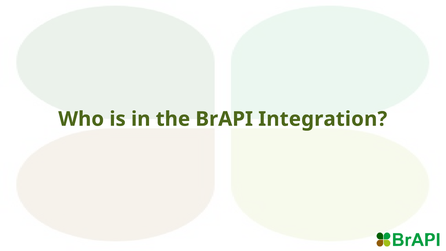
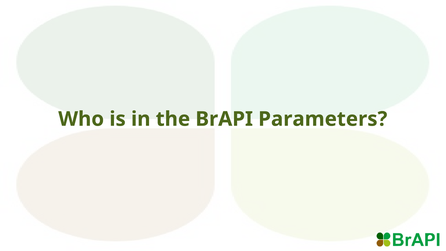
Integration: Integration -> Parameters
